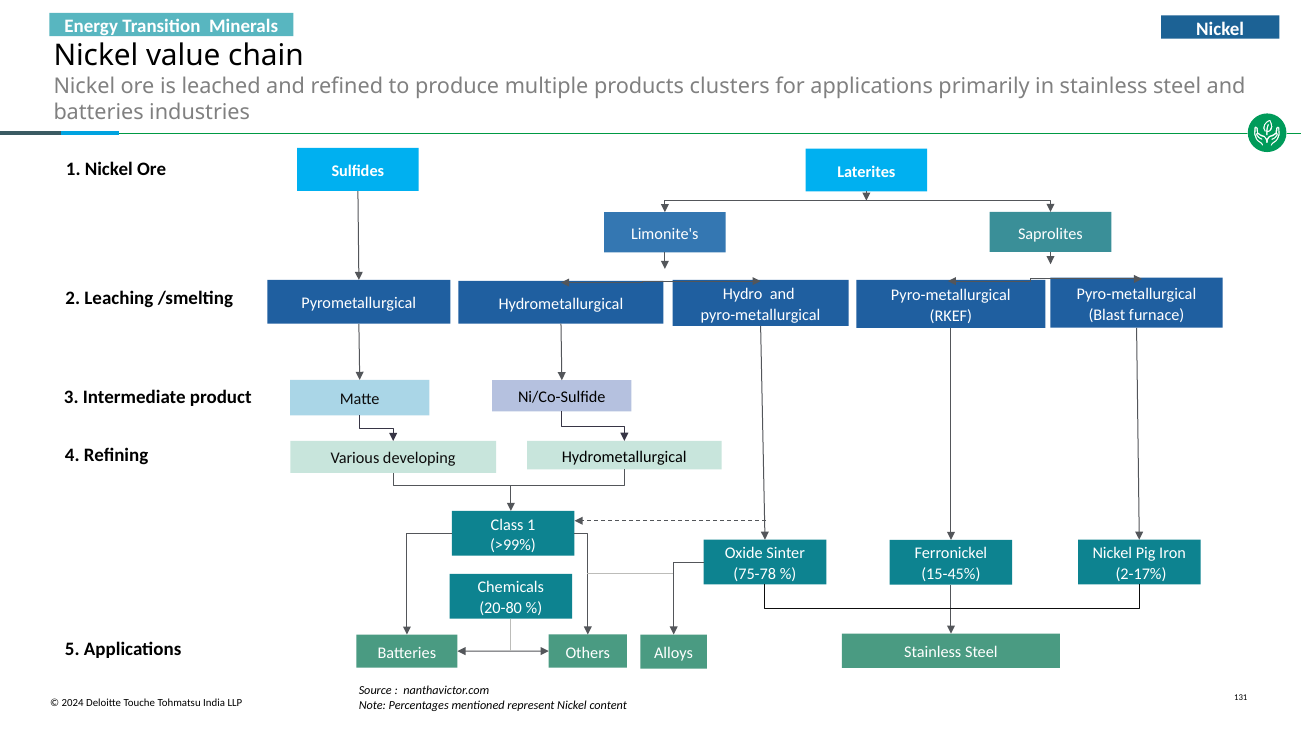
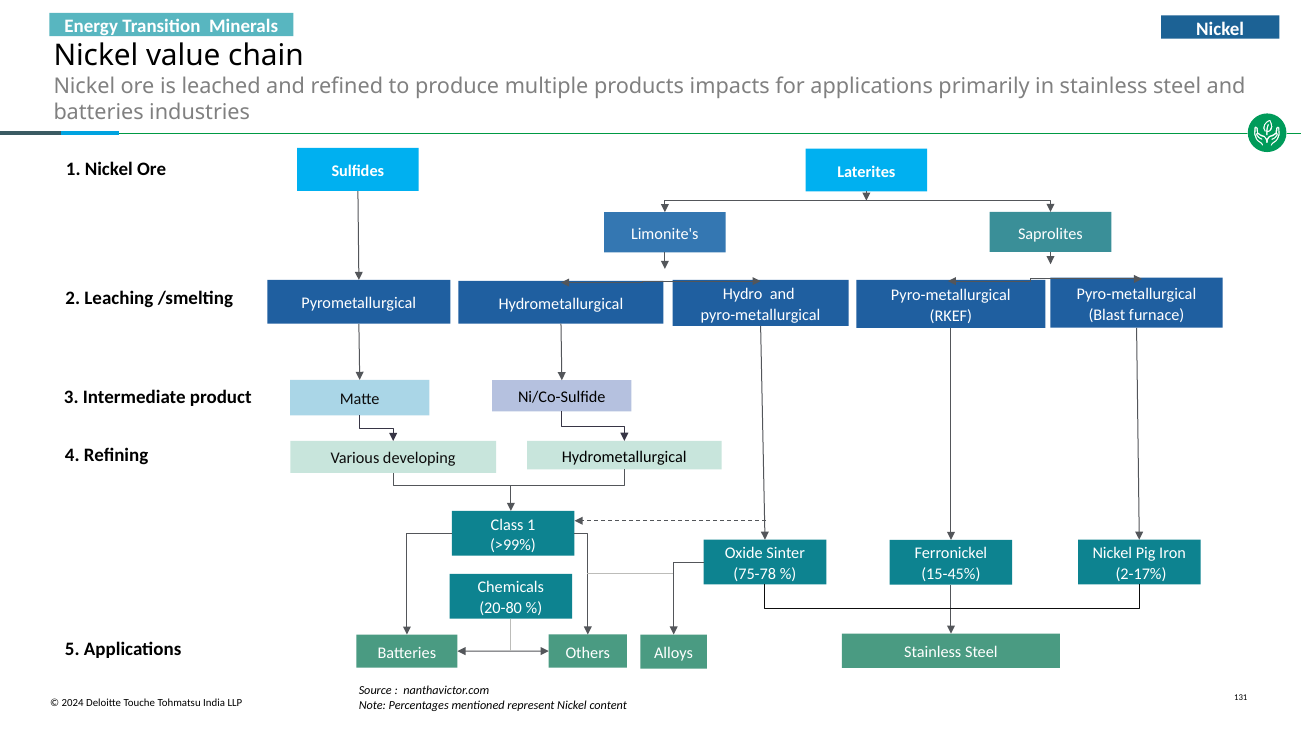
clusters: clusters -> impacts
